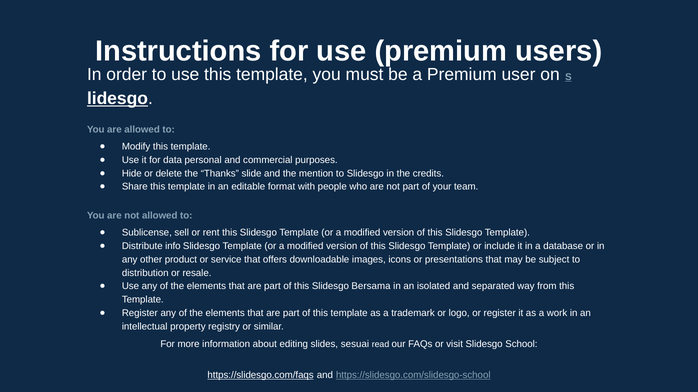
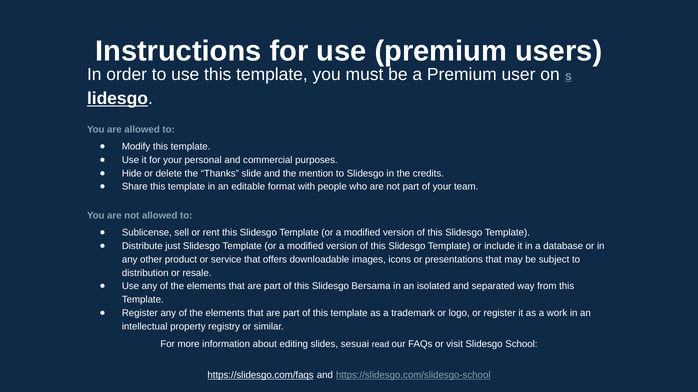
for data: data -> your
info: info -> just
